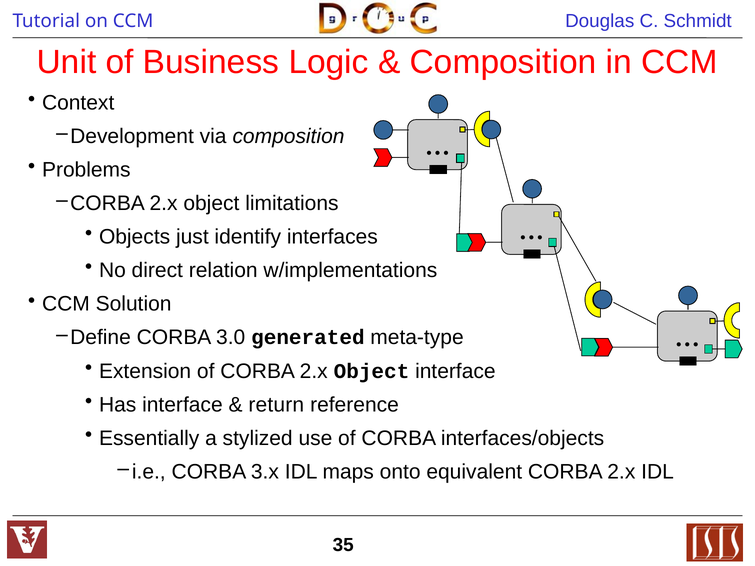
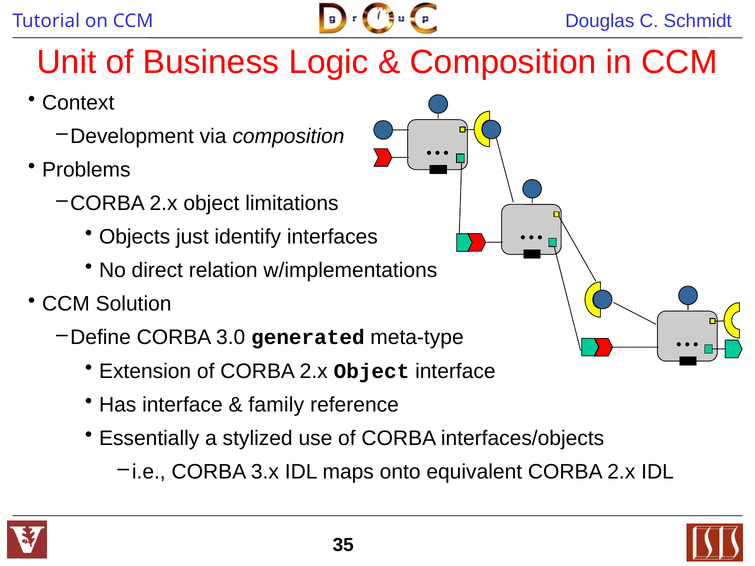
return: return -> family
